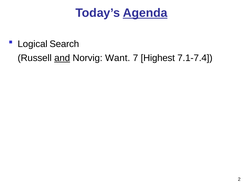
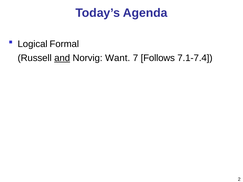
Agenda underline: present -> none
Search: Search -> Formal
Highest: Highest -> Follows
